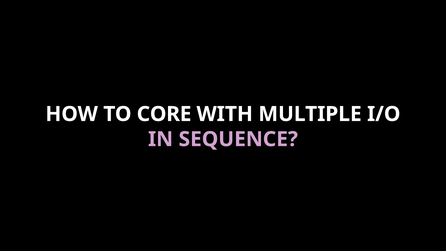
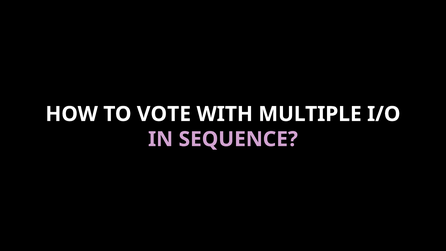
CORE: CORE -> VOTE
